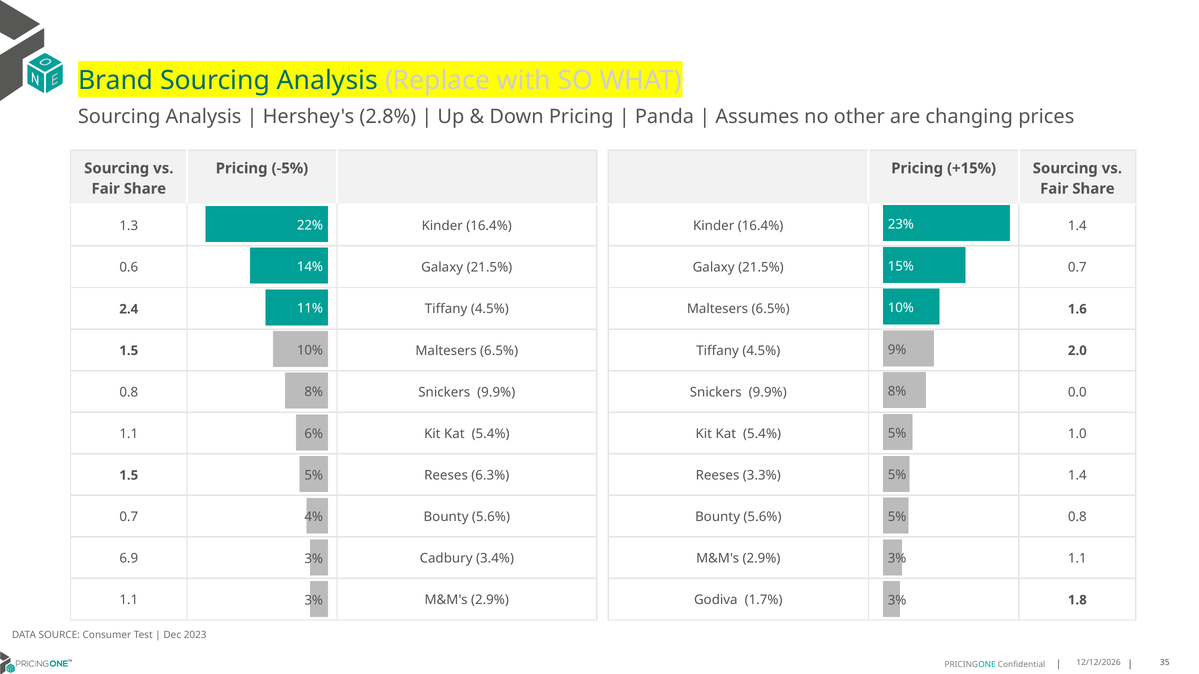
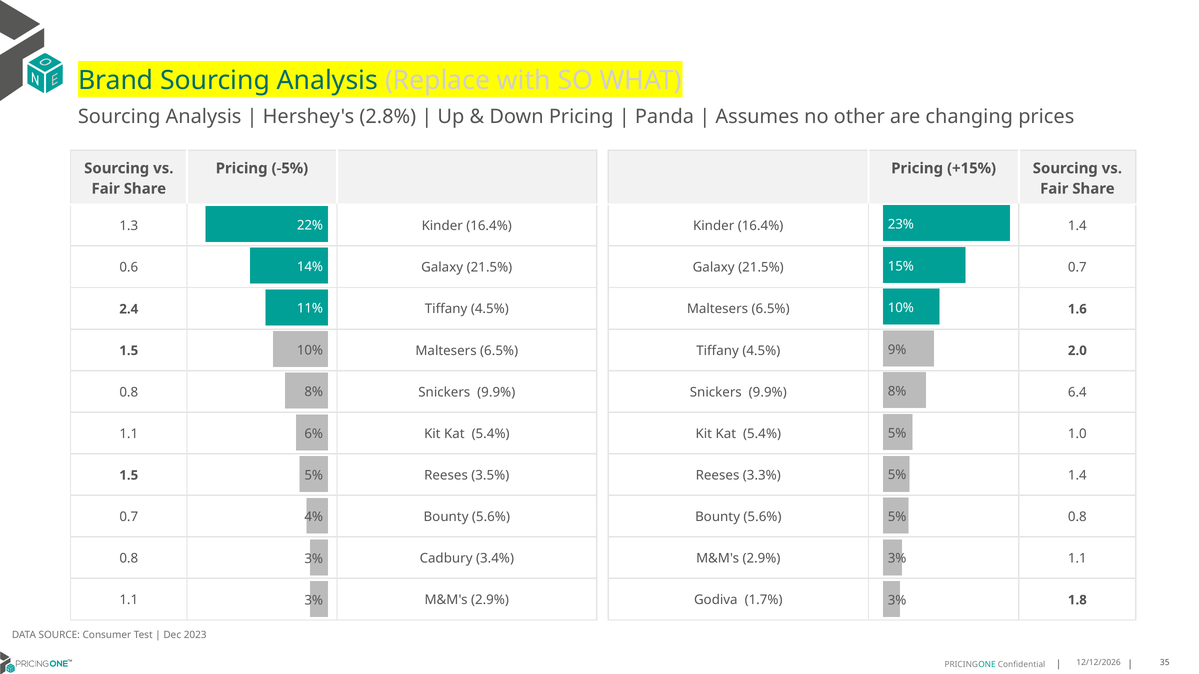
0.0: 0.0 -> 6.4
6.3%: 6.3% -> 3.5%
6.9 at (129, 559): 6.9 -> 0.8
